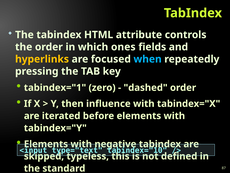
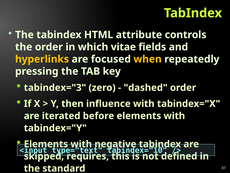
ones: ones -> vitae
when colour: light blue -> yellow
tabindex="1: tabindex="1 -> tabindex="3
typeless: typeless -> requires
